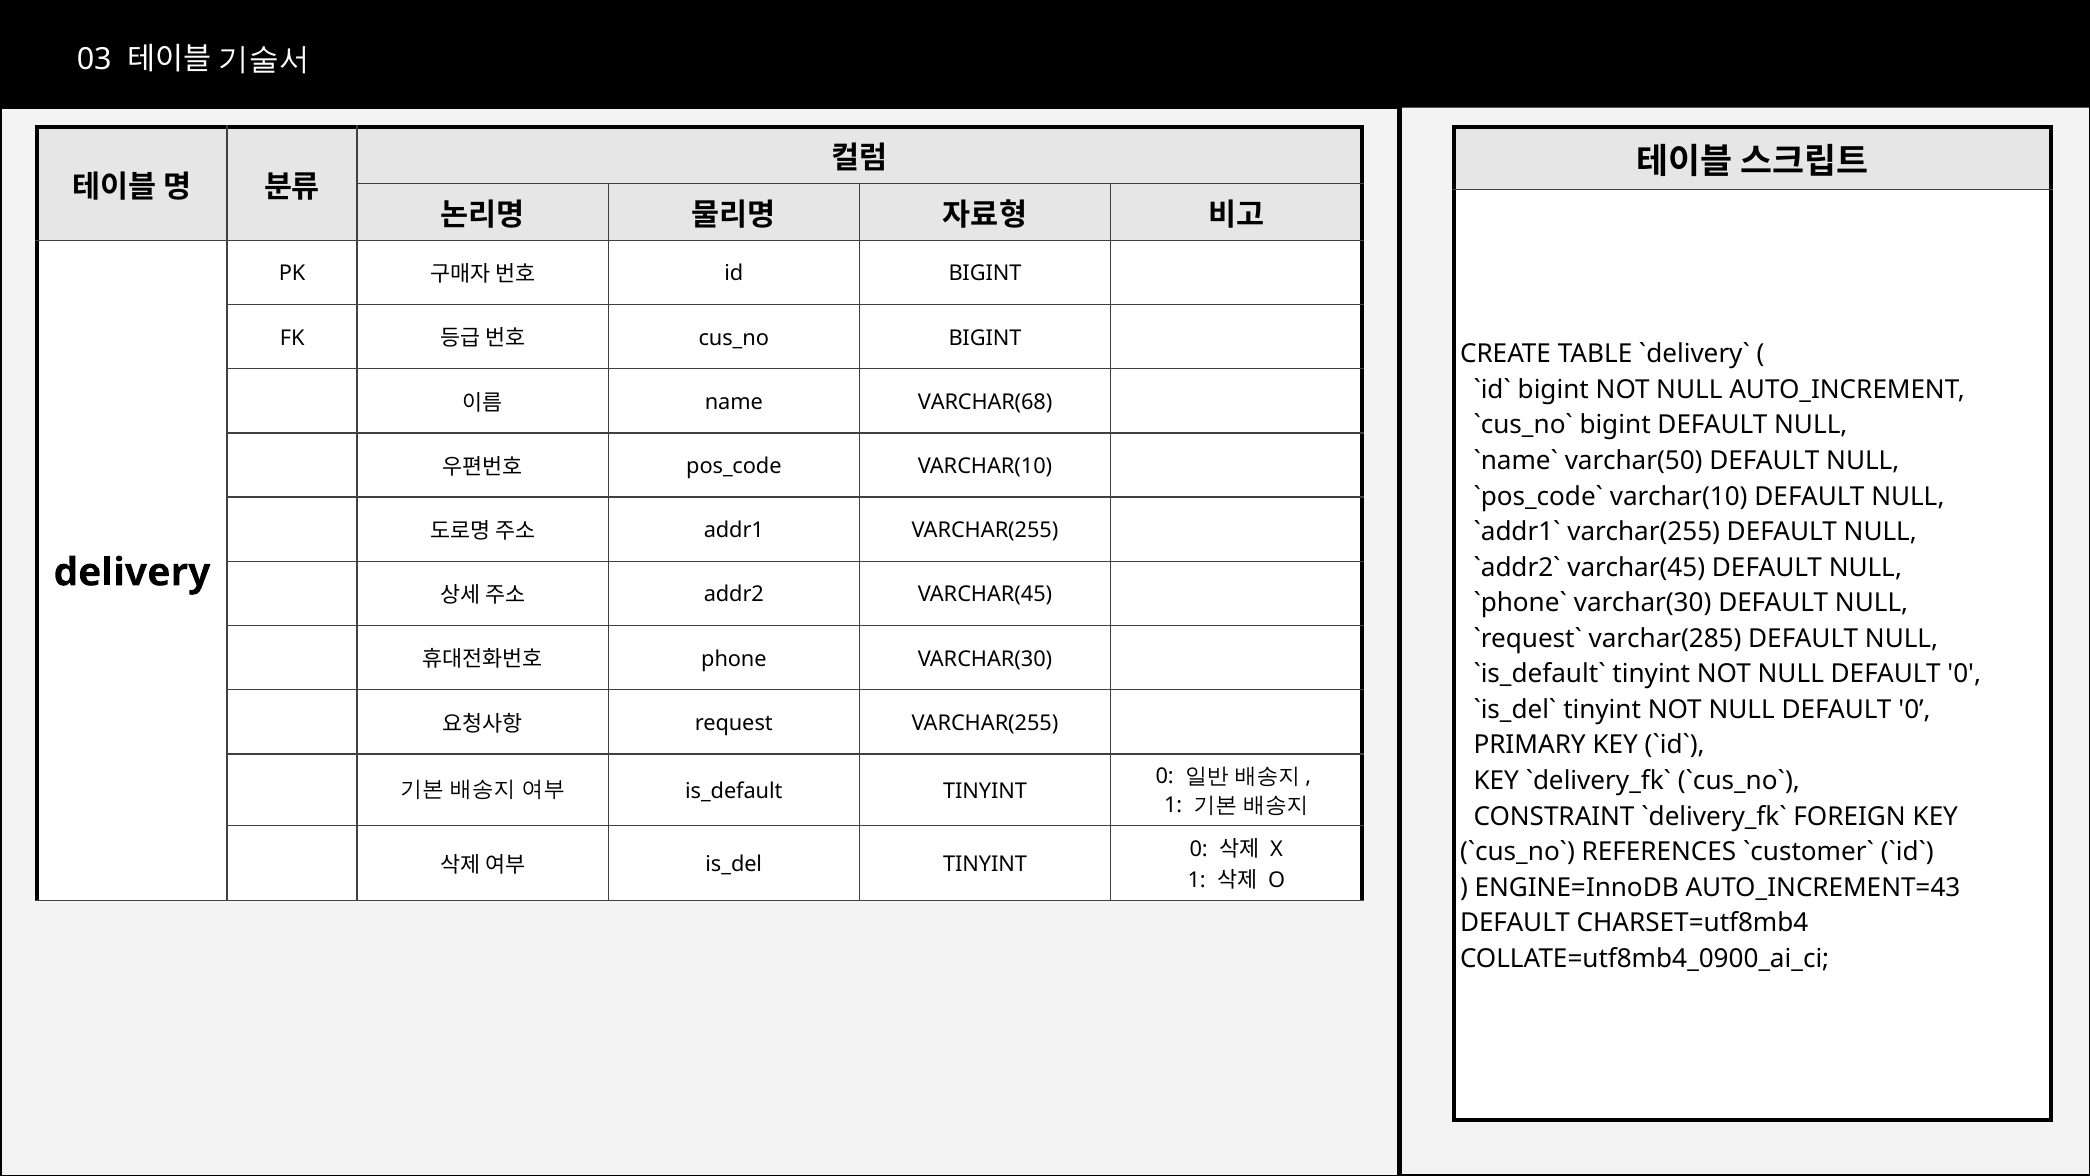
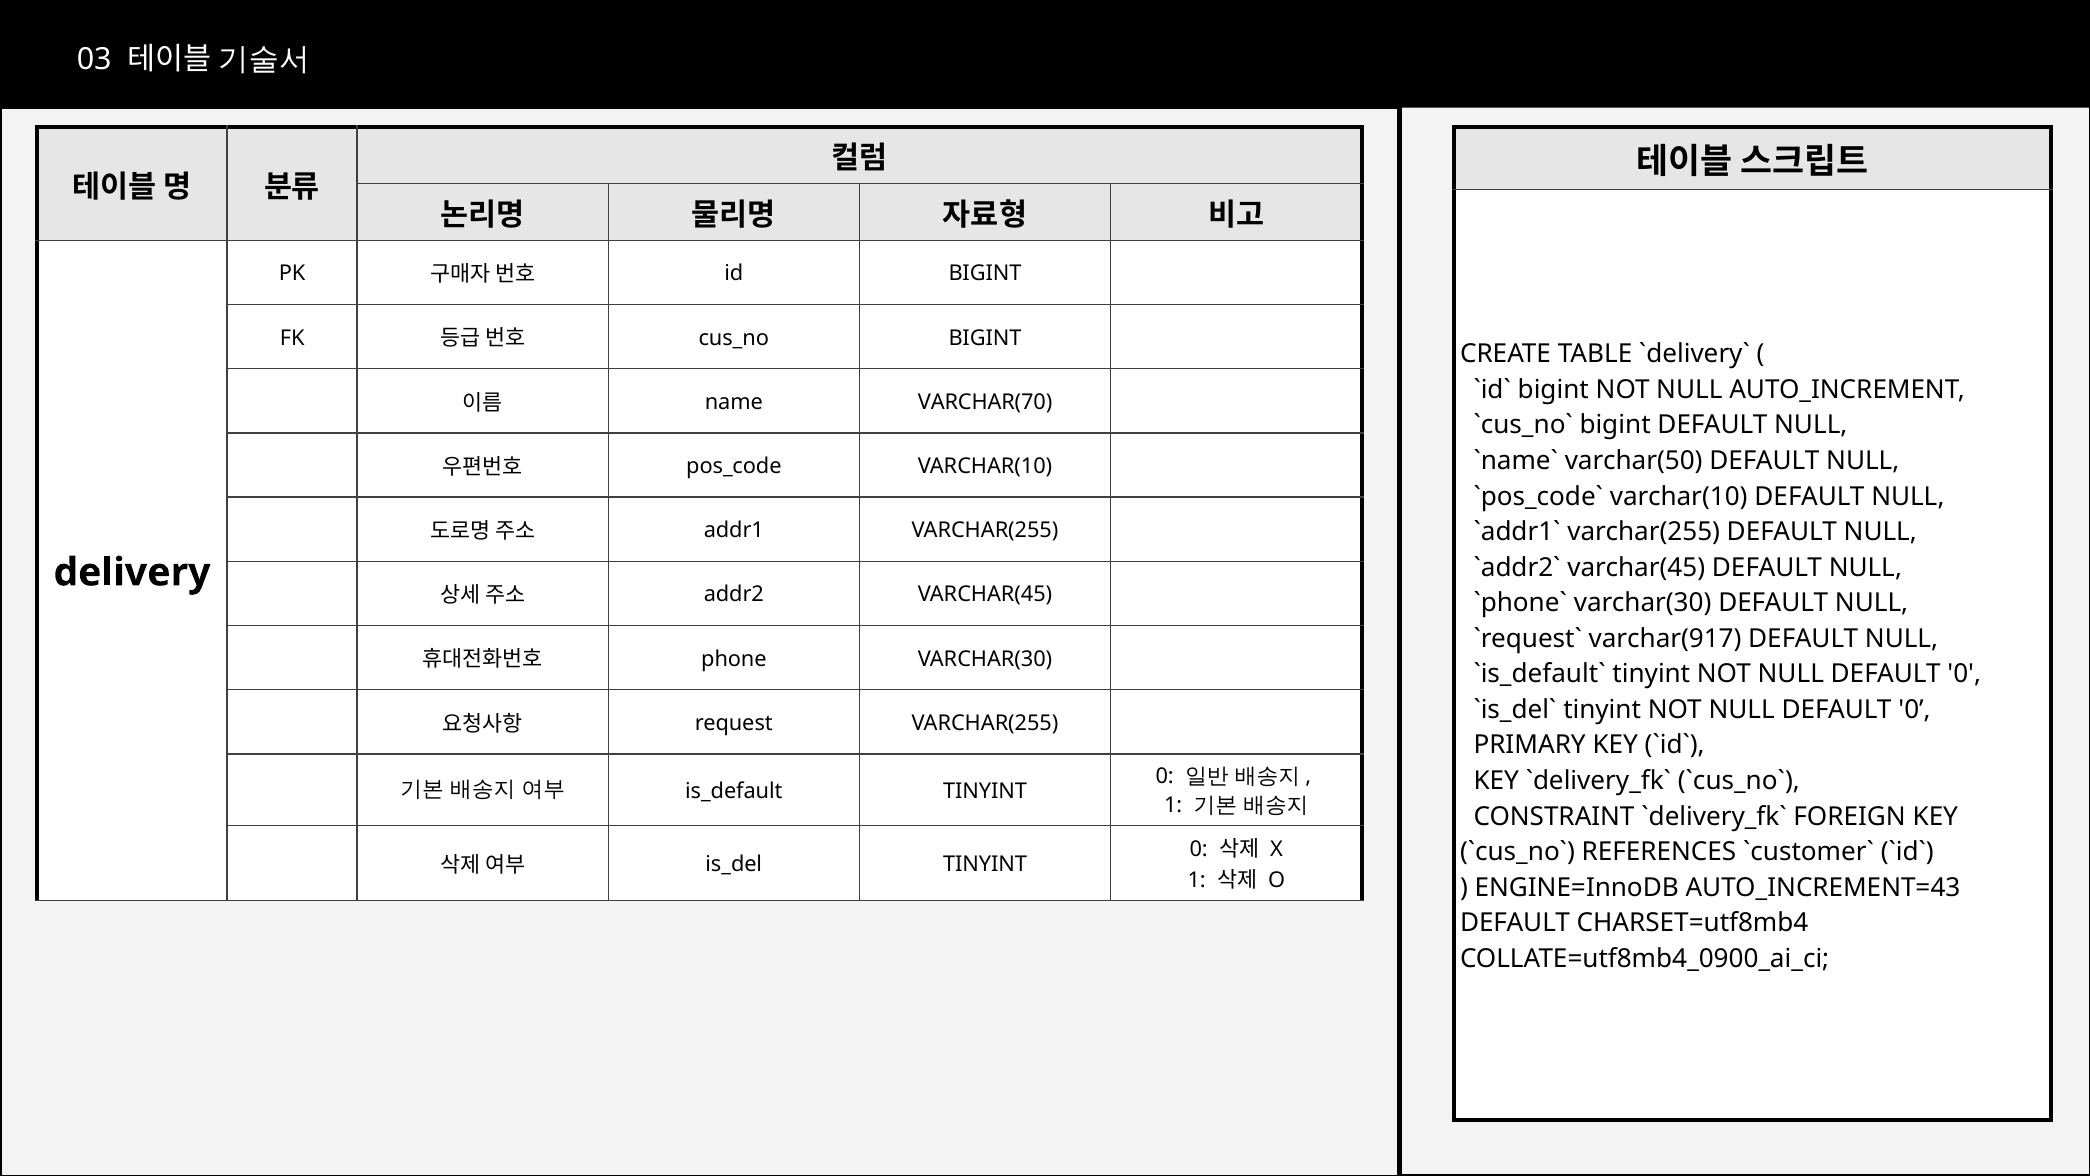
VARCHAR(68: VARCHAR(68 -> VARCHAR(70
varchar(285: varchar(285 -> varchar(917
